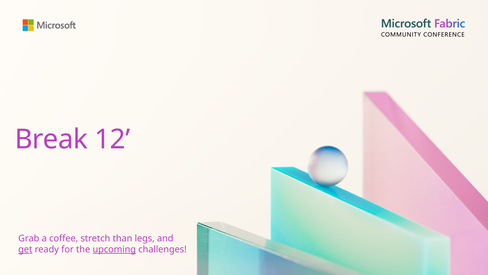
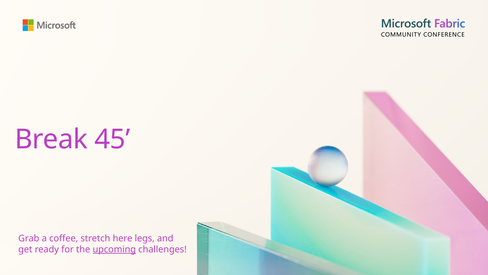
12: 12 -> 45
than: than -> here
get underline: present -> none
